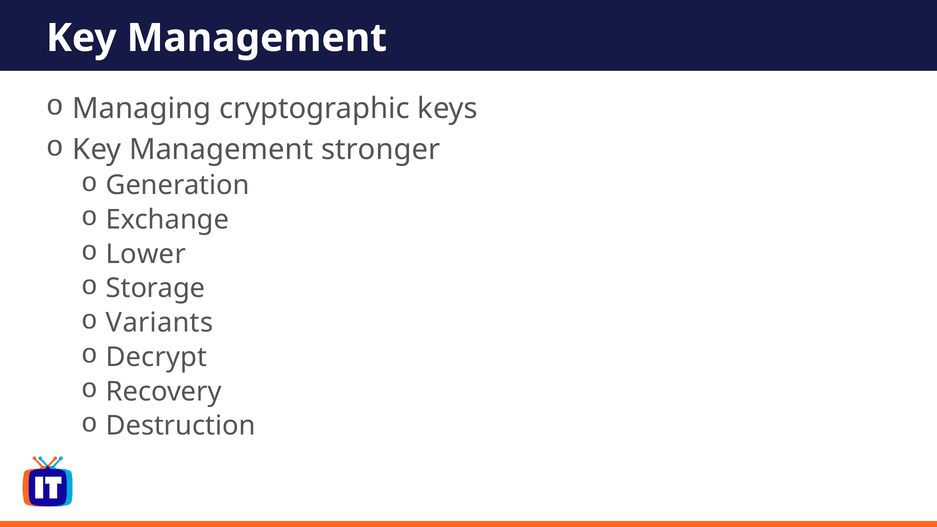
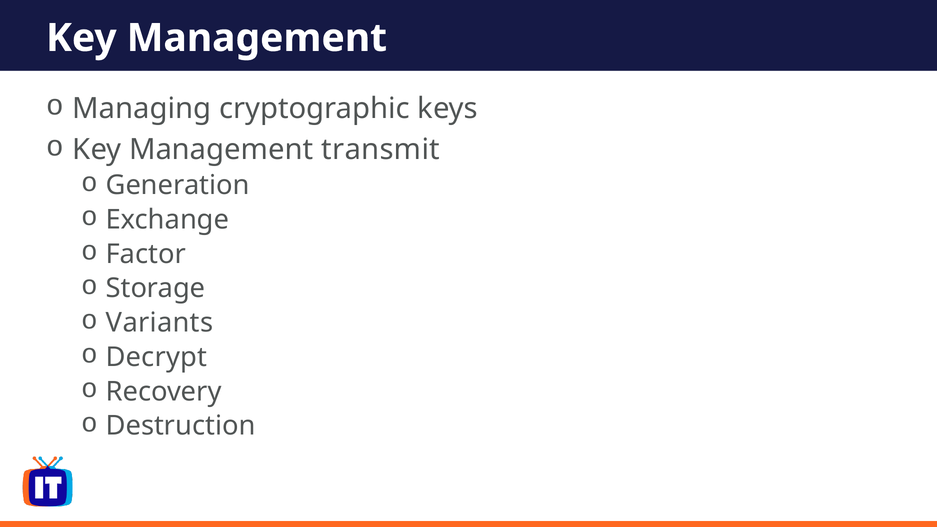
stronger: stronger -> transmit
Lower: Lower -> Factor
